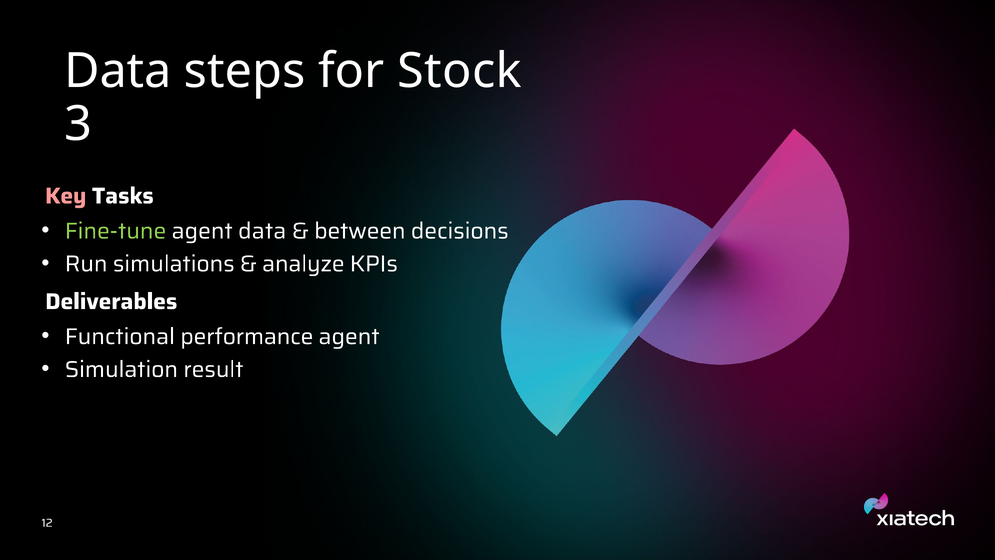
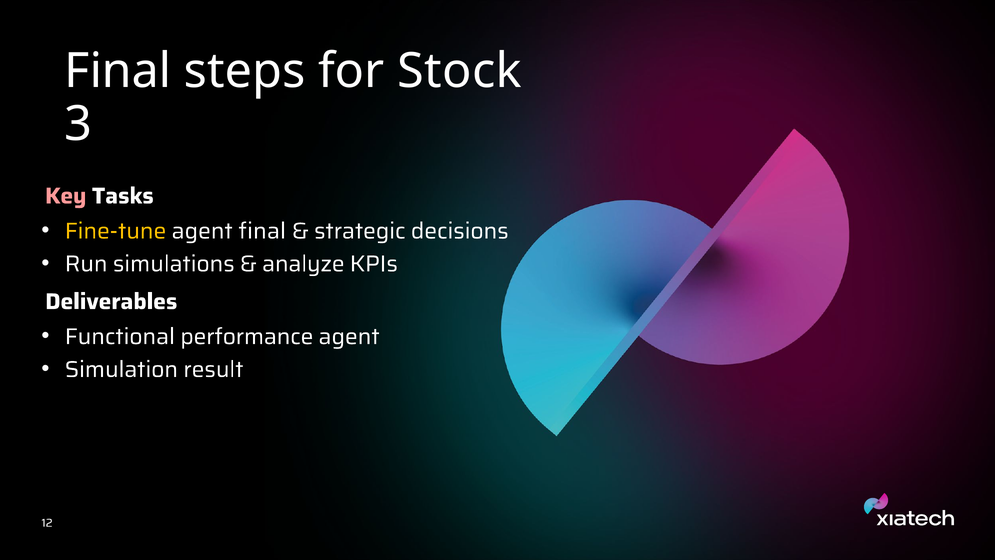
Data at (118, 71): Data -> Final
Fine-tune colour: light green -> yellow
agent data: data -> final
between: between -> strategic
